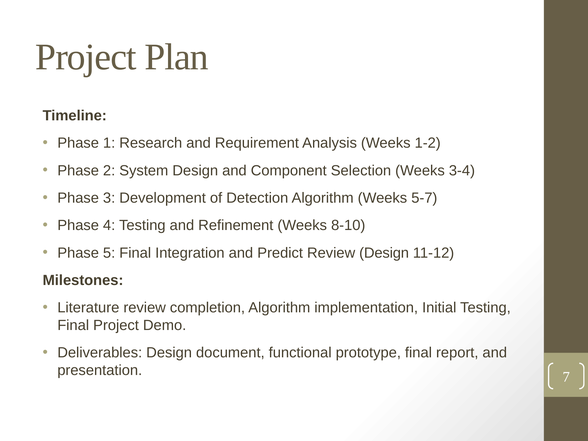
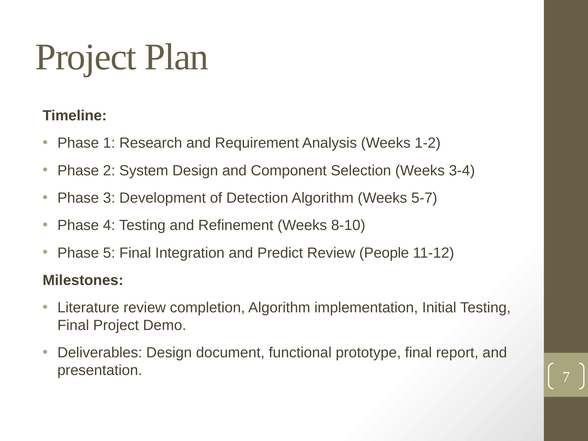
Review Design: Design -> People
